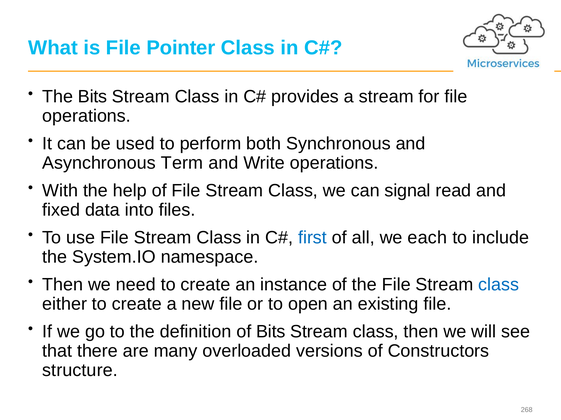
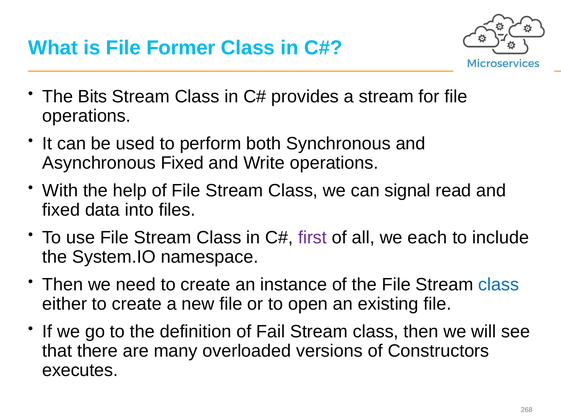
Pointer: Pointer -> Former
Asynchronous Term: Term -> Fixed
first colour: blue -> purple
of Bits: Bits -> Fail
structure: structure -> executes
